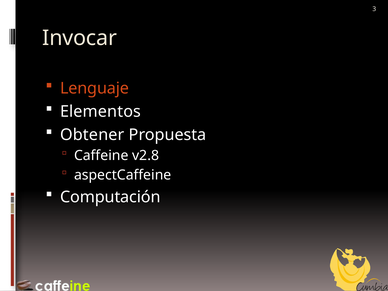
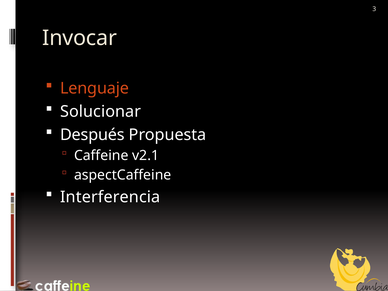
Elementos: Elementos -> Solucionar
Obtener: Obtener -> Después
v2.8: v2.8 -> v2.1
Computación: Computación -> Interferencia
